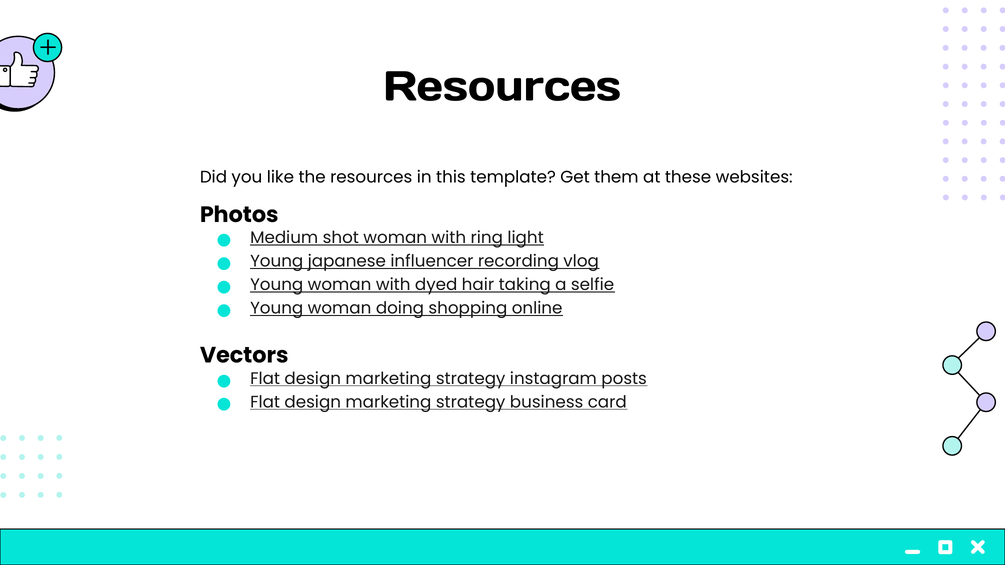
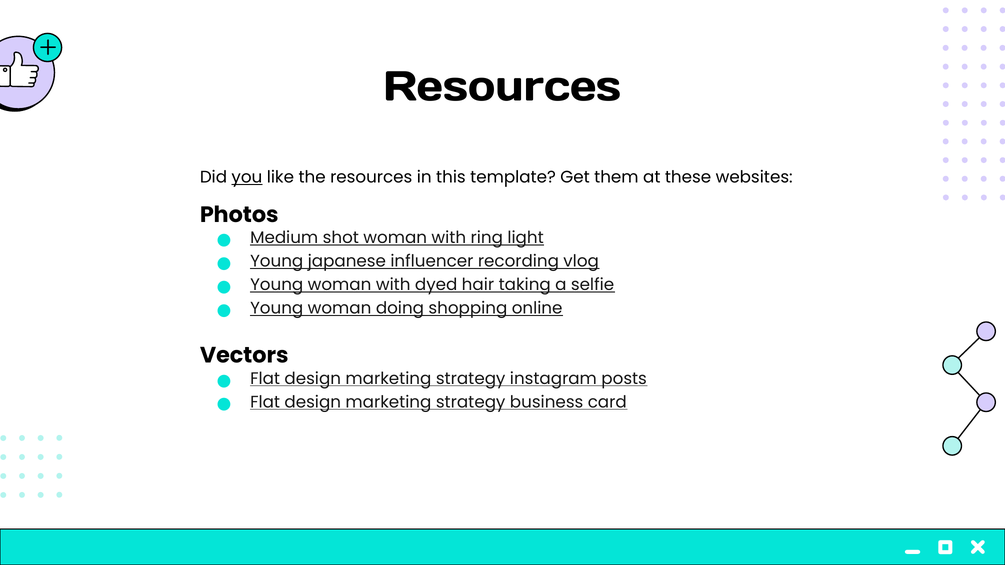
you underline: none -> present
